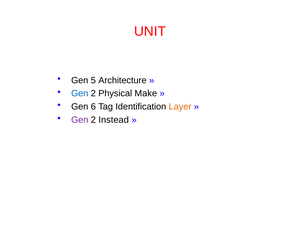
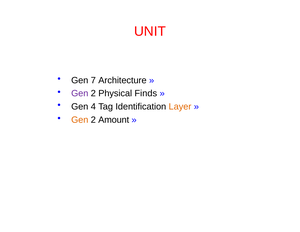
5: 5 -> 7
Gen at (80, 93) colour: blue -> purple
Make: Make -> Finds
6: 6 -> 4
Gen at (80, 120) colour: purple -> orange
Instead: Instead -> Amount
